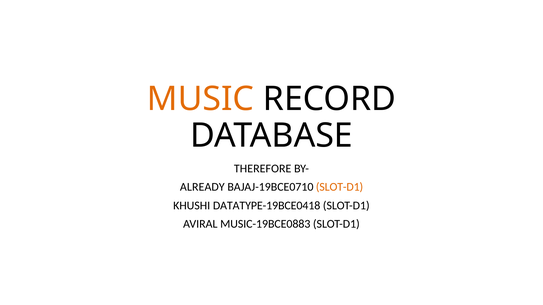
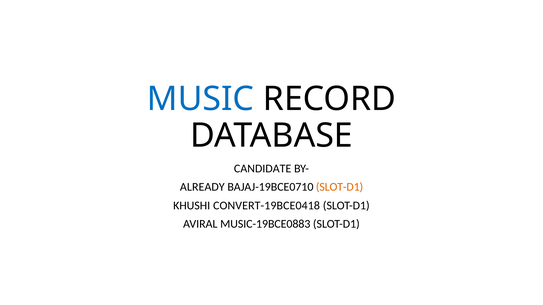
MUSIC colour: orange -> blue
THEREFORE: THEREFORE -> CANDIDATE
DATATYPE-19BCE0418: DATATYPE-19BCE0418 -> CONVERT-19BCE0418
